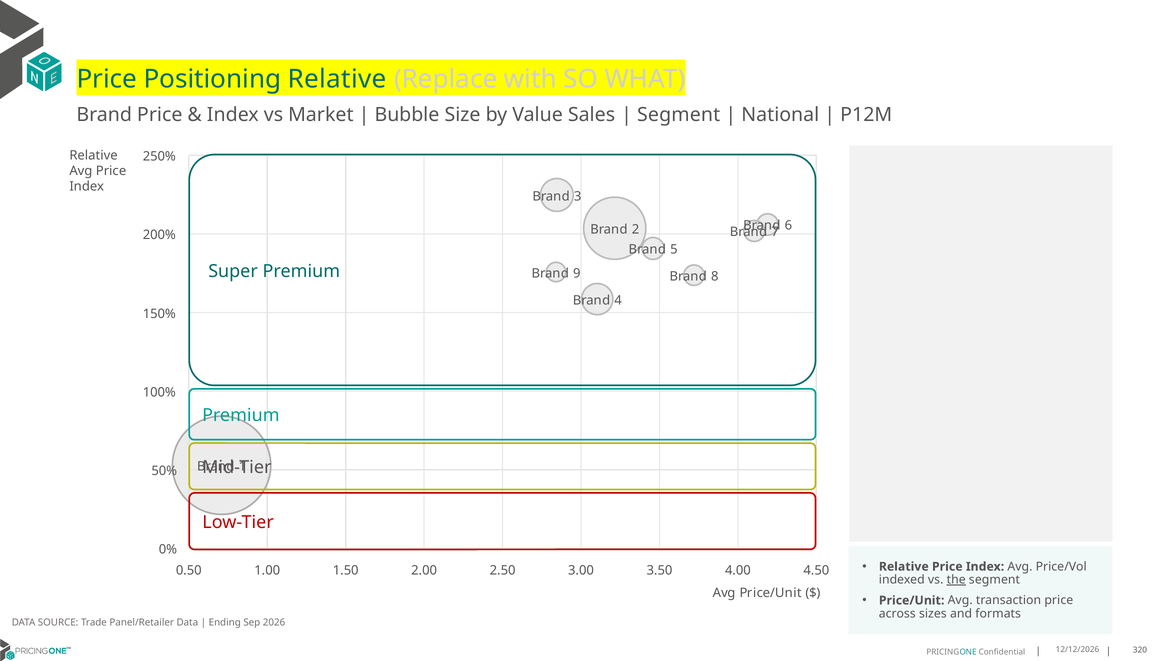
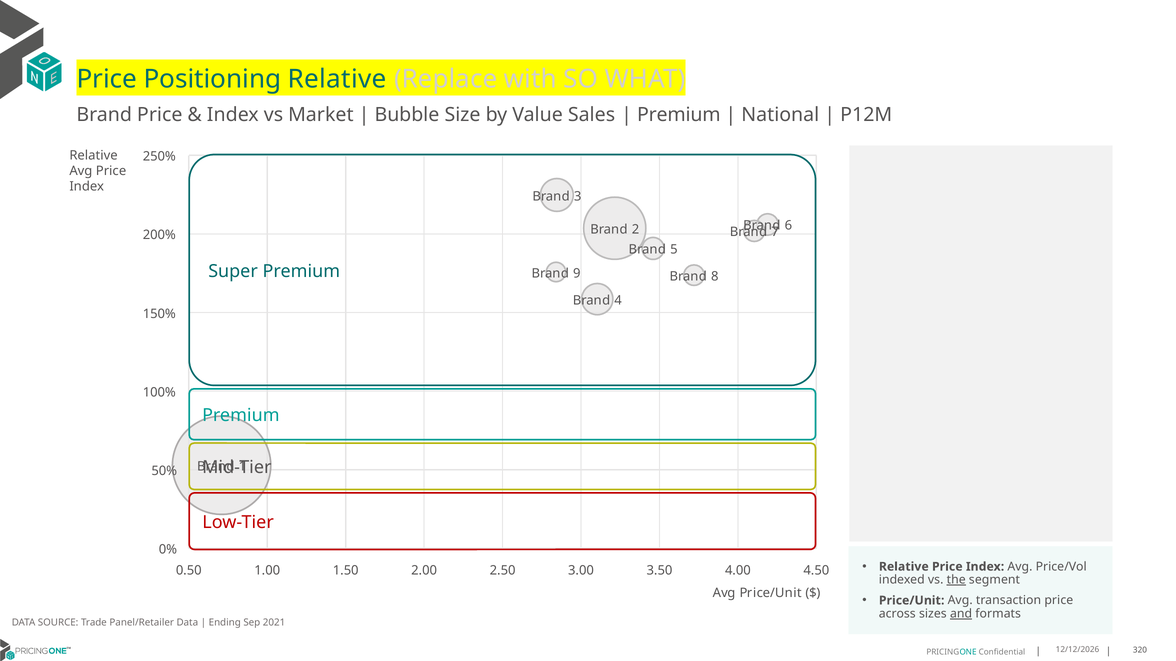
Segment at (679, 115): Segment -> Premium
and underline: none -> present
2026: 2026 -> 2021
